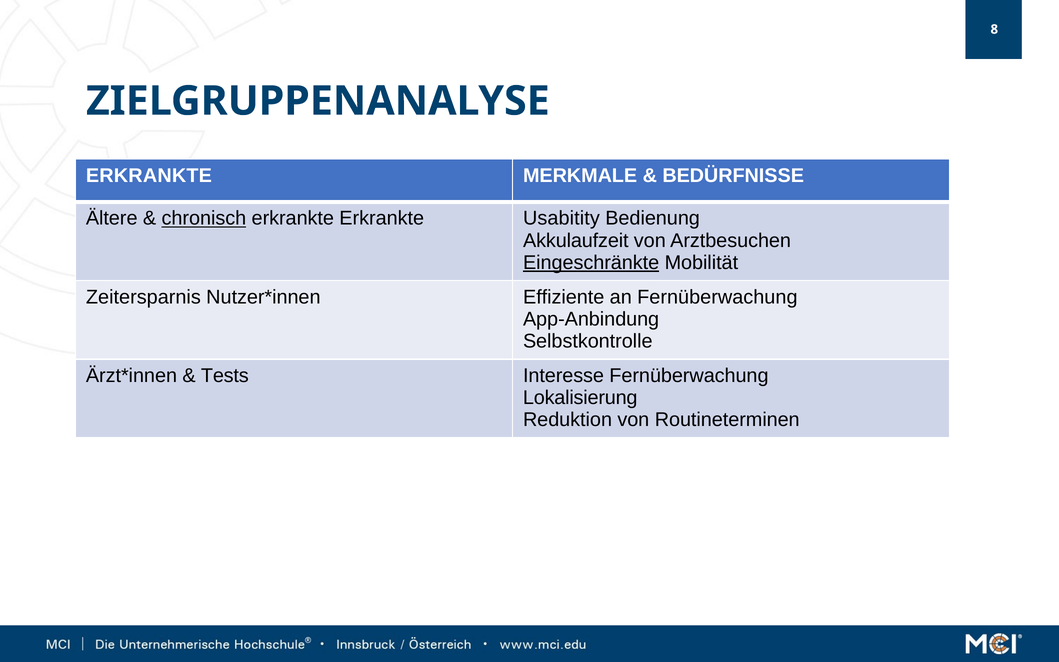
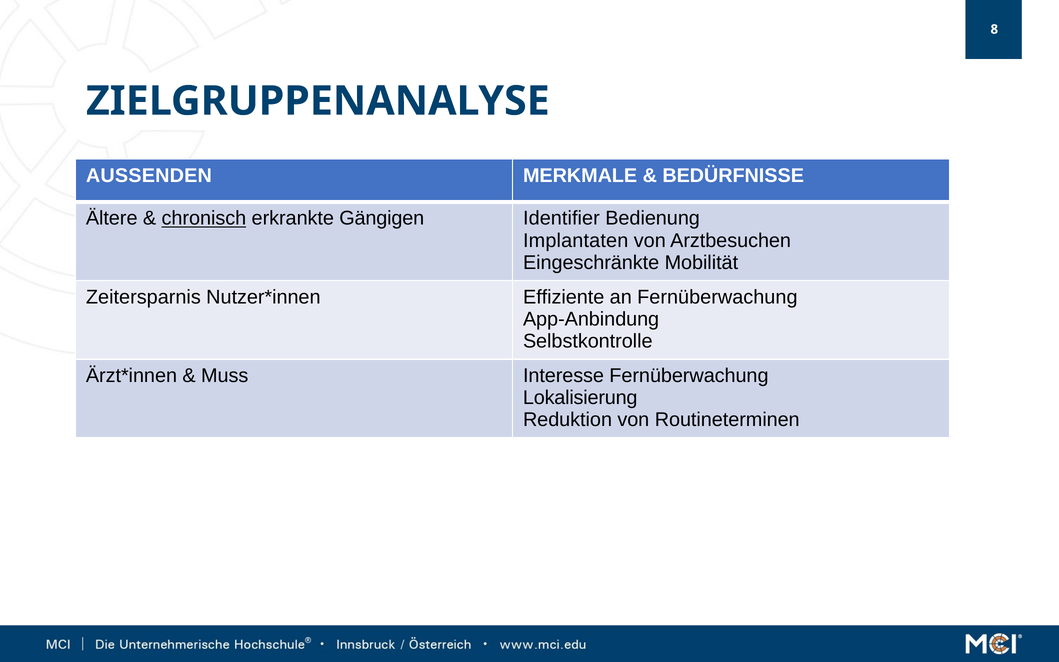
ERKRANKTE at (149, 175): ERKRANKTE -> AUSSENDEN
erkrankte Erkrankte: Erkrankte -> Gängigen
Usabitity: Usabitity -> Identifier
Akkulaufzeit: Akkulaufzeit -> Implantaten
Eingeschränkte underline: present -> none
Tests: Tests -> Muss
